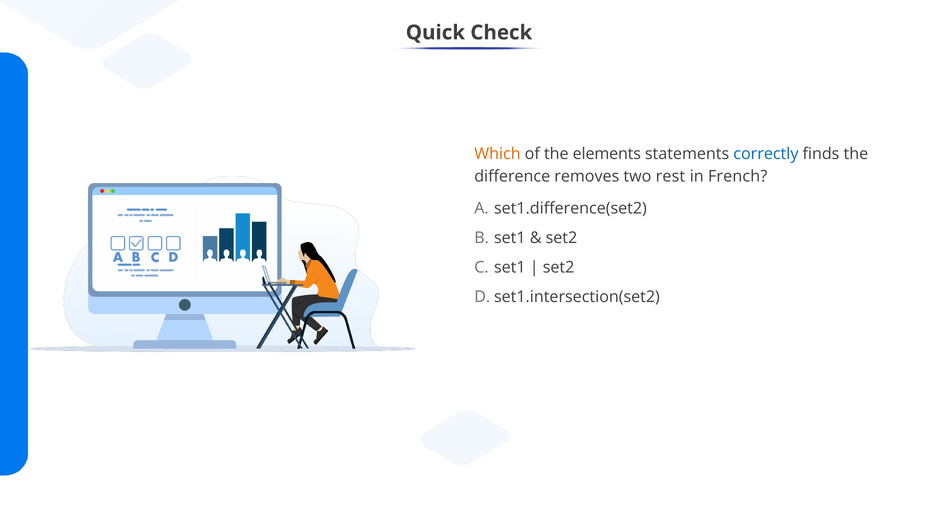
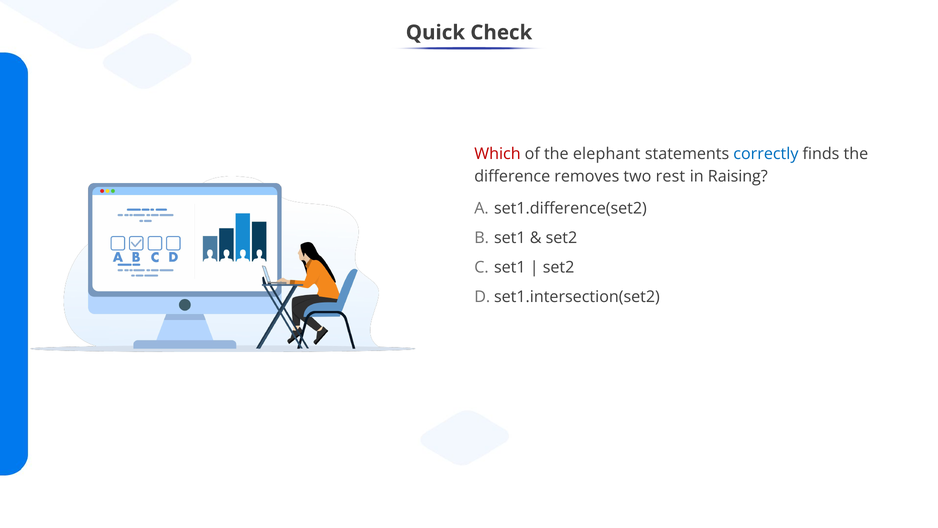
Which colour: orange -> red
elements: elements -> elephant
French: French -> Raising
